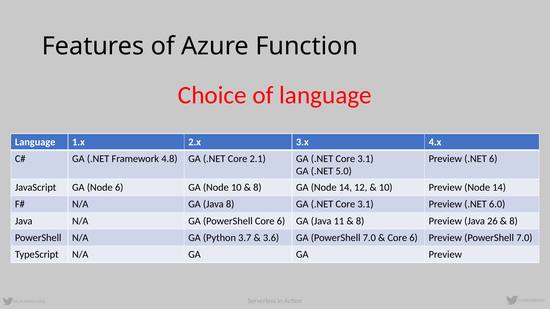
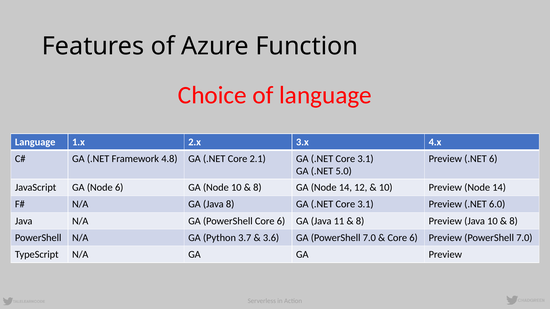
Java 26: 26 -> 10
